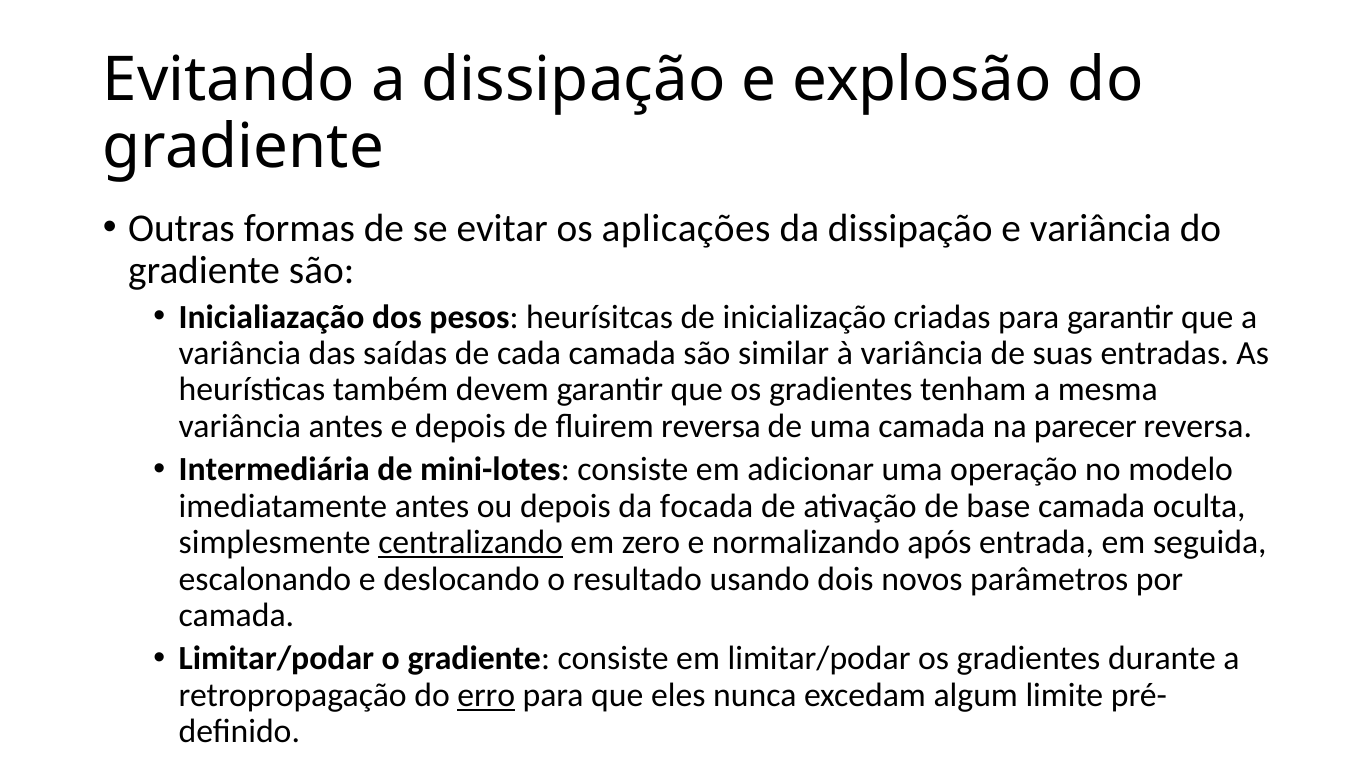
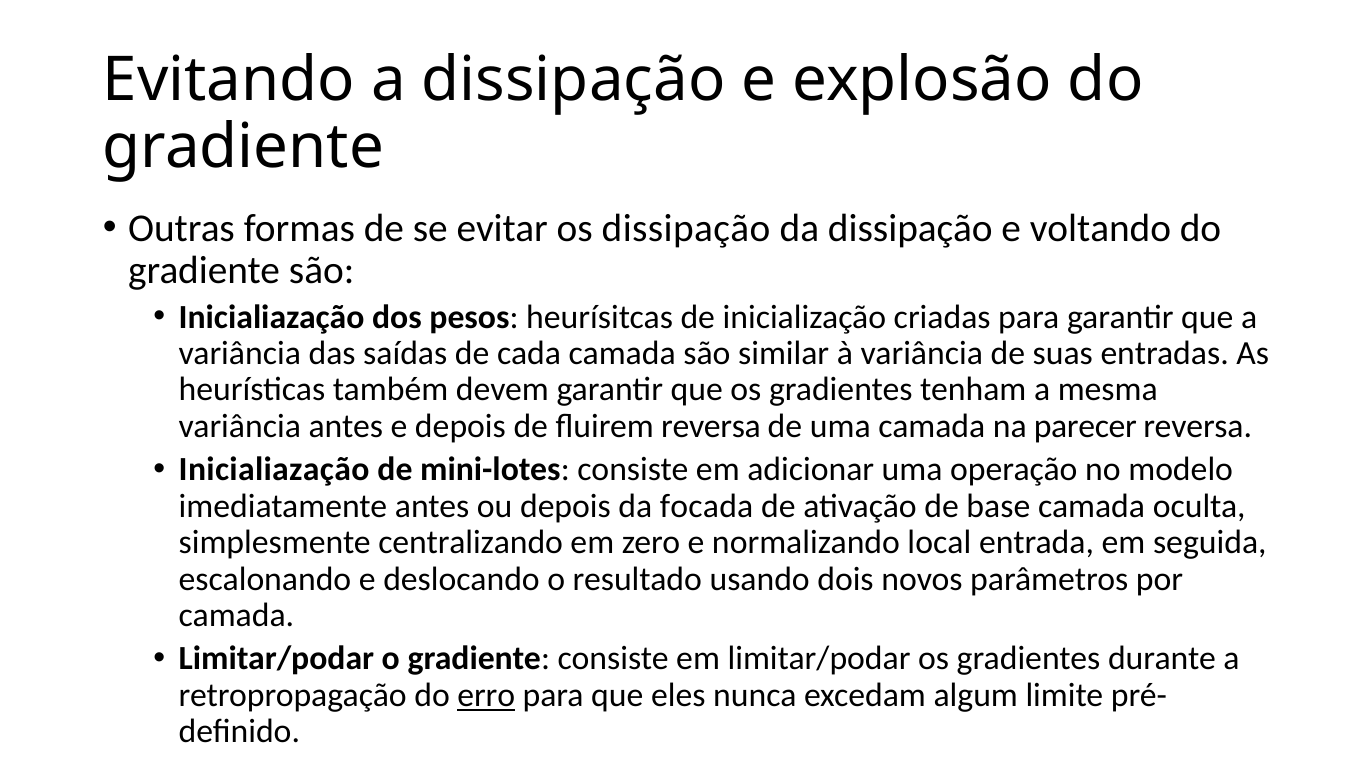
os aplicações: aplicações -> dissipação
e variância: variância -> voltando
Intermediária at (274, 470): Intermediária -> Inicialiazação
centralizando underline: present -> none
após: após -> local
